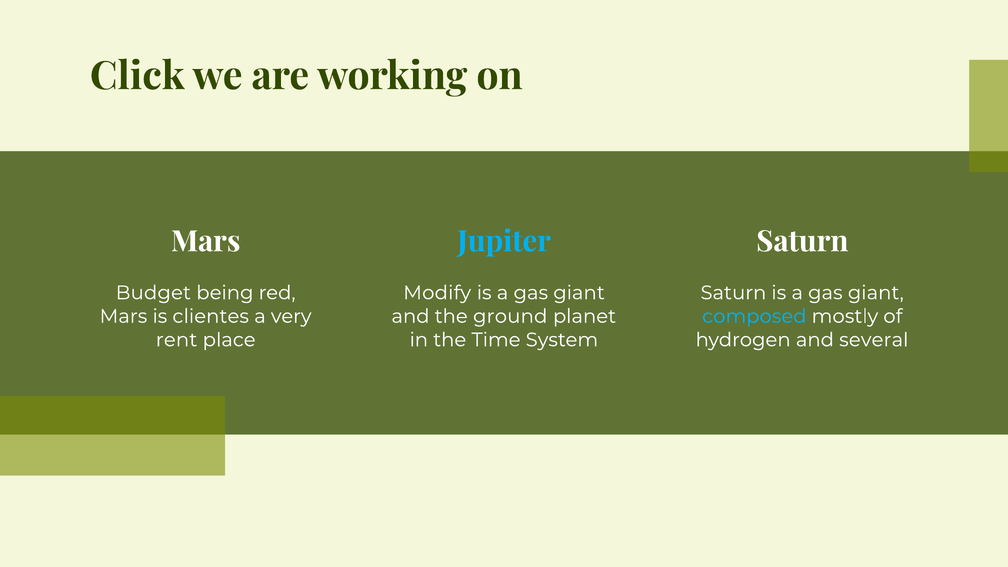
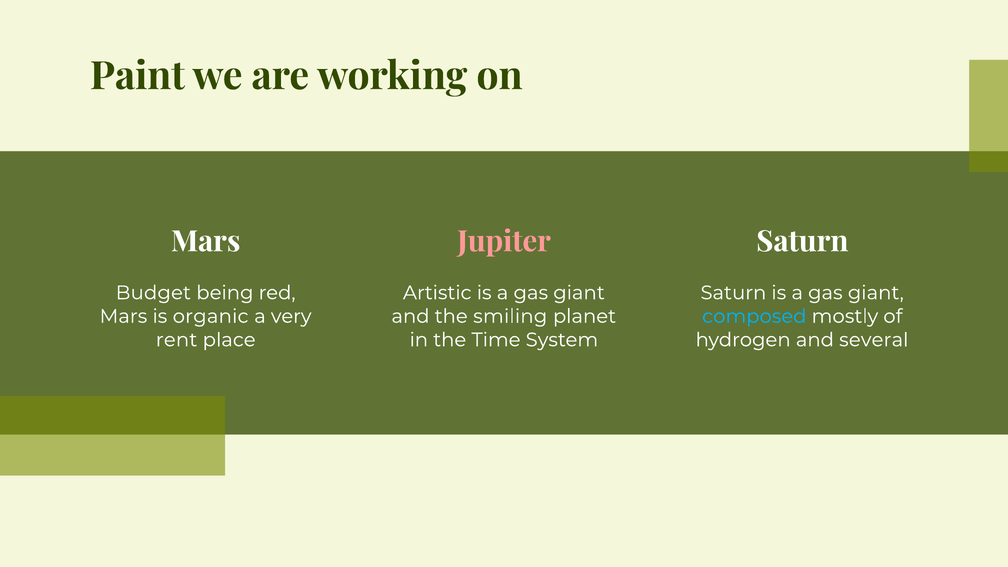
Click: Click -> Paint
Jupiter colour: light blue -> pink
Modify: Modify -> Artistic
clientes: clientes -> organic
ground: ground -> smiling
